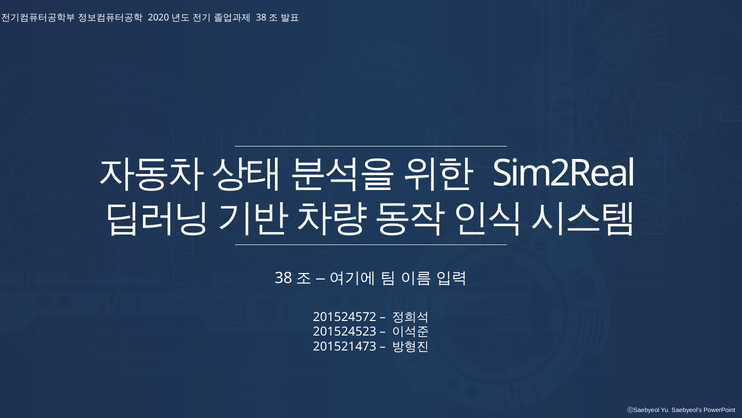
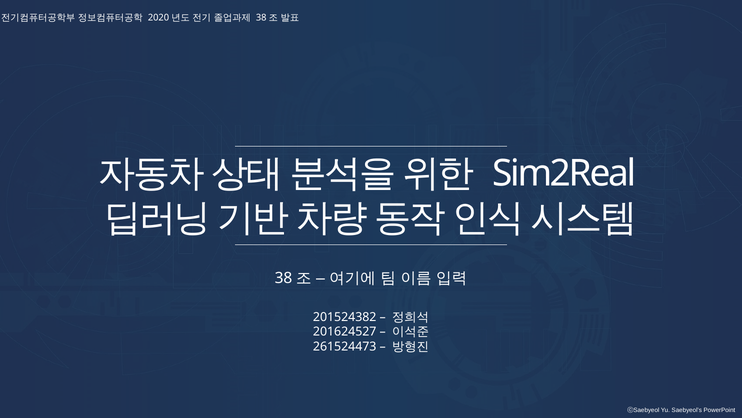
201524572: 201524572 -> 201524382
201524523: 201524523 -> 201624527
201521473: 201521473 -> 261524473
